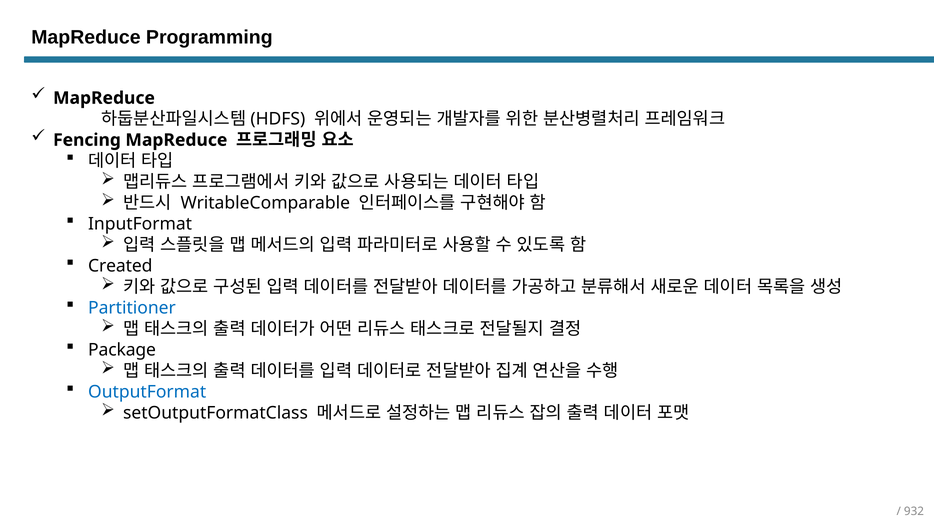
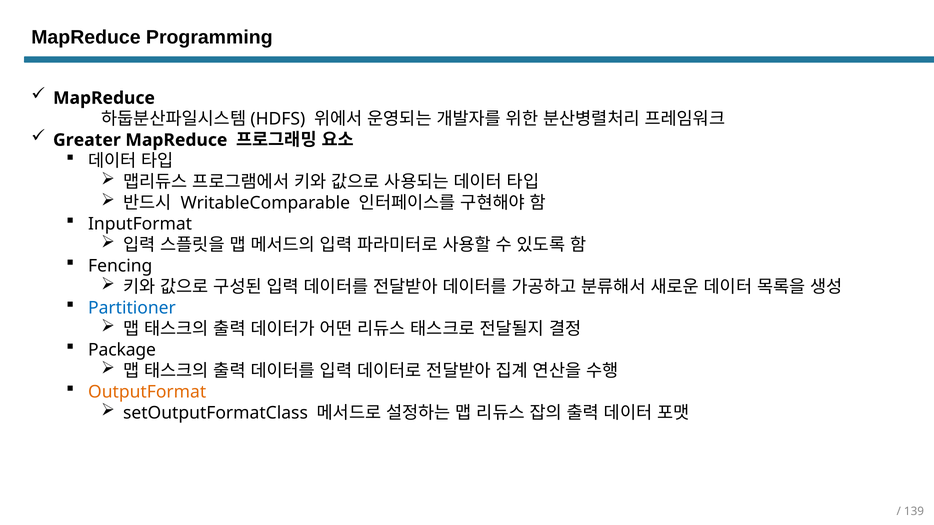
Fencing: Fencing -> Greater
Created: Created -> Fencing
OutputFormat colour: blue -> orange
932: 932 -> 139
